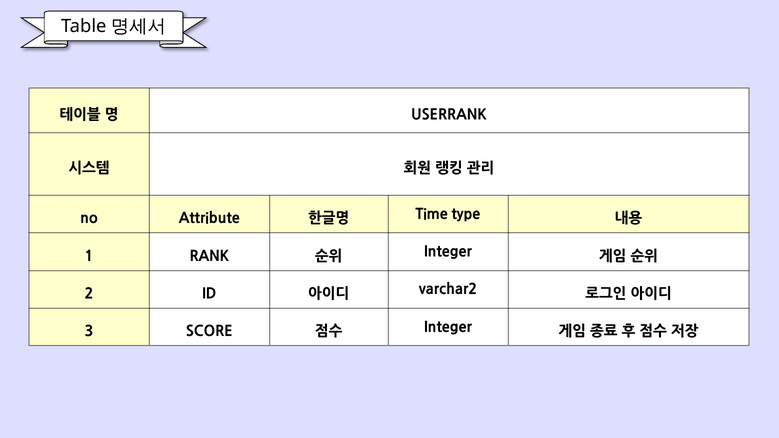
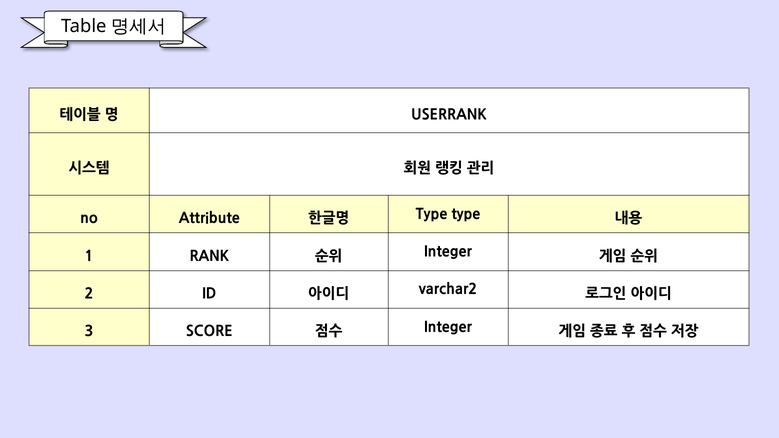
Time at (432, 214): Time -> Type
